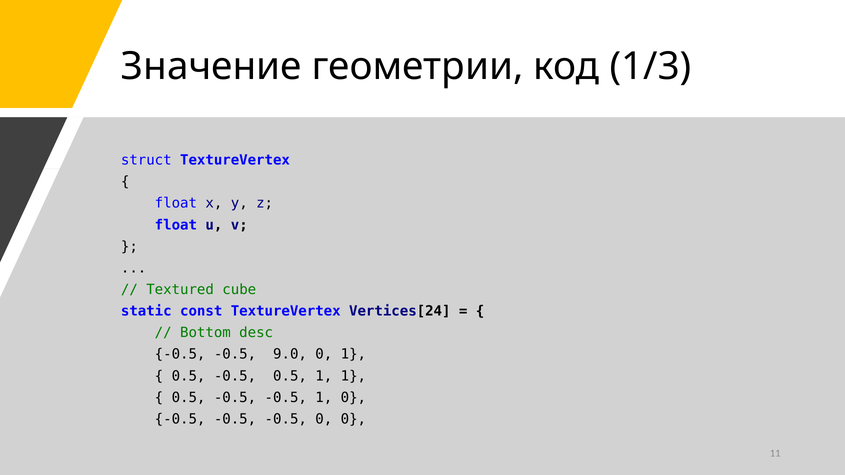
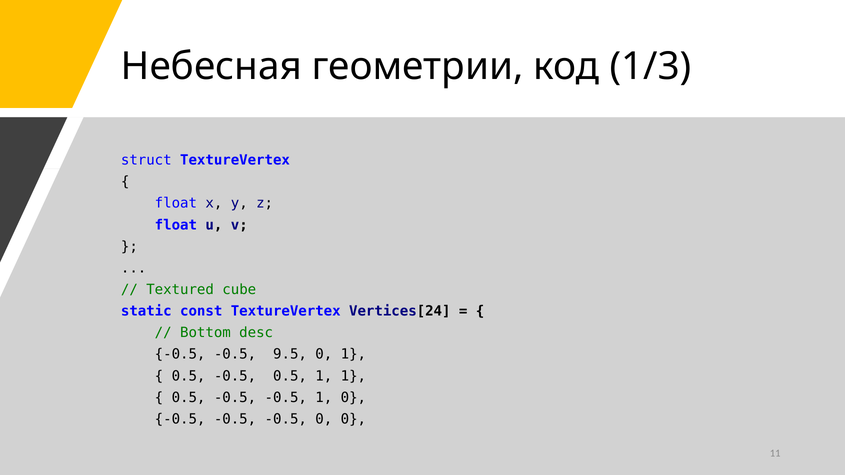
Значение: Значение -> Небесная
9.0: 9.0 -> 9.5
